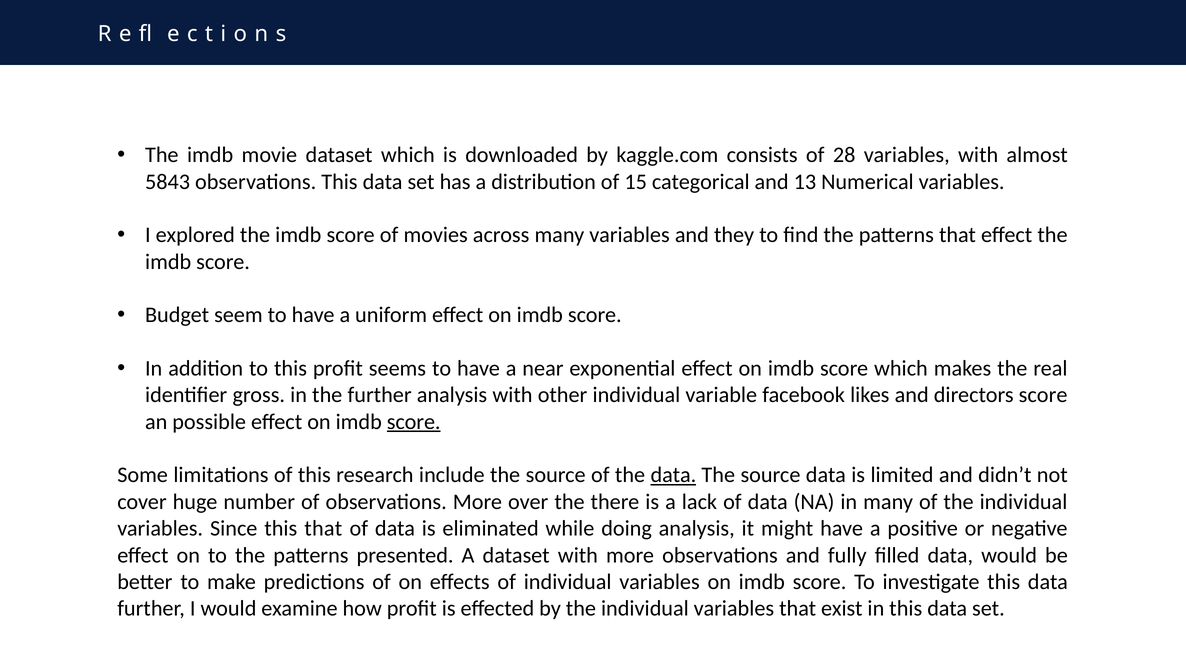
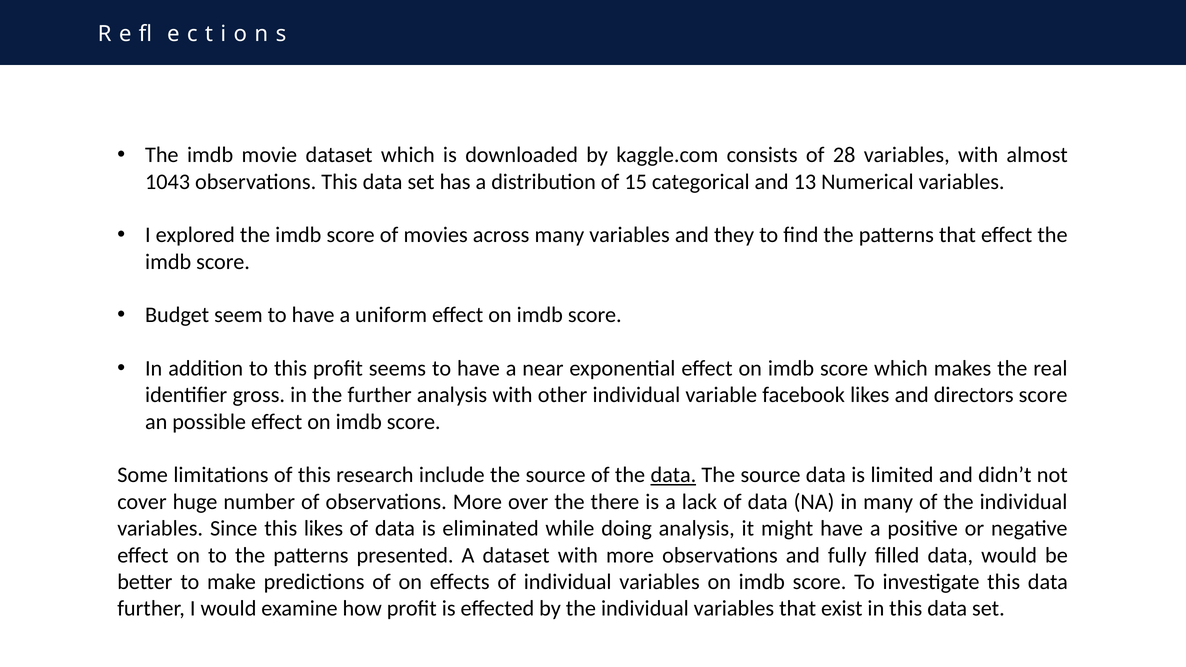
5843: 5843 -> 1043
score at (414, 422) underline: present -> none
this that: that -> likes
